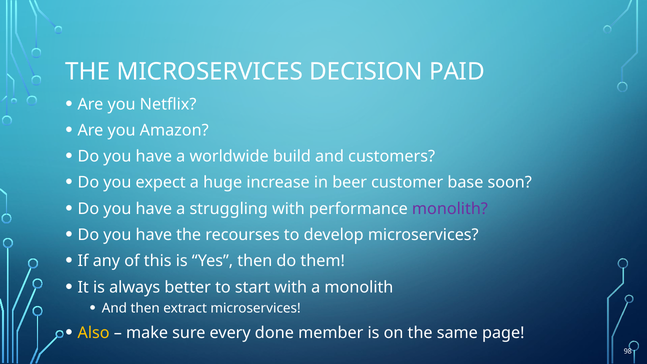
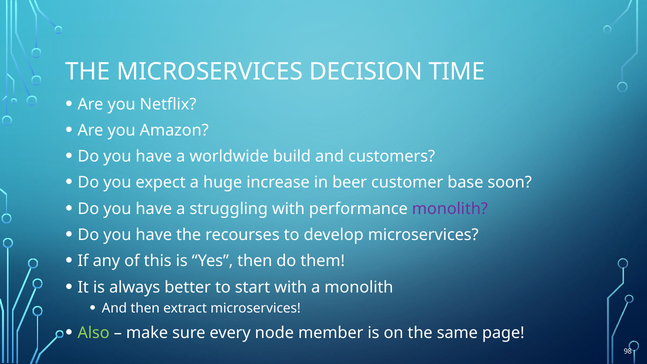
PAID: PAID -> TIME
Also colour: yellow -> light green
done: done -> node
